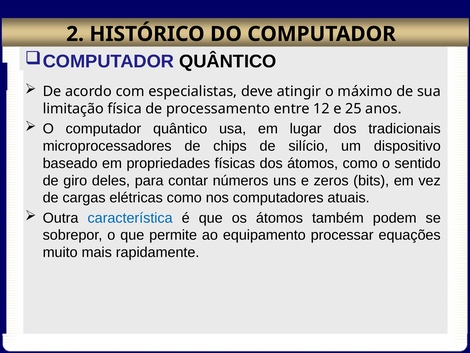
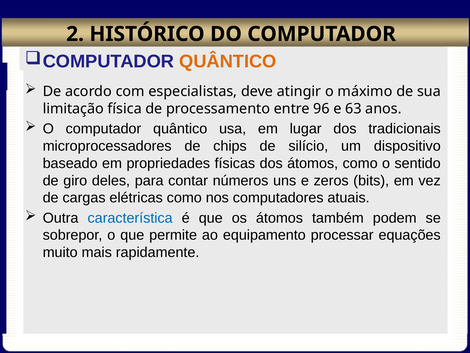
QUÂNTICO at (228, 61) colour: black -> orange
12: 12 -> 96
25: 25 -> 63
